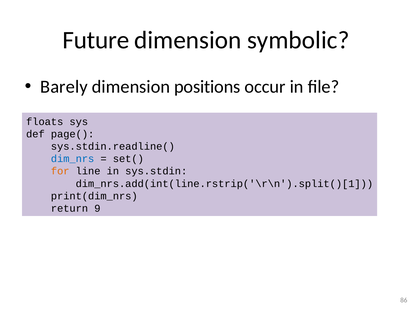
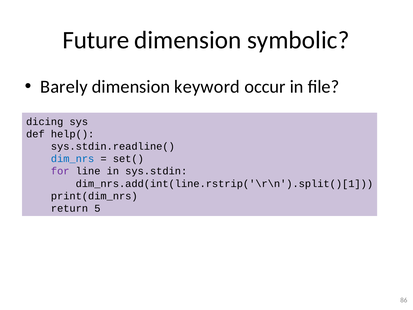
positions: positions -> keyword
floats: floats -> dicing
page(: page( -> help(
for colour: orange -> purple
9: 9 -> 5
